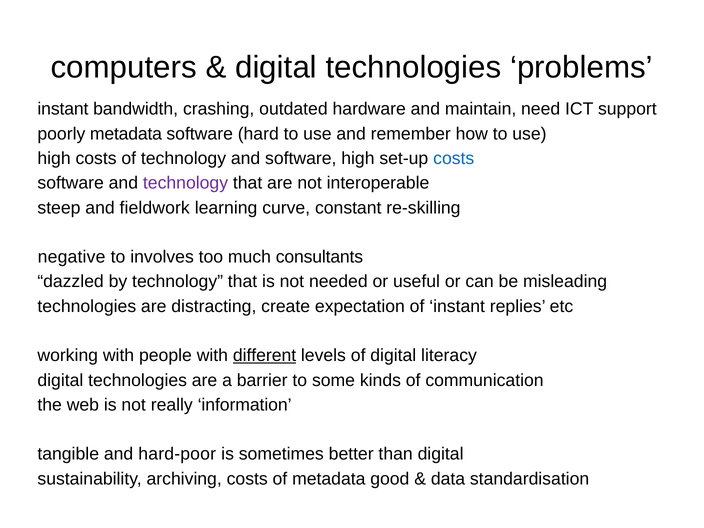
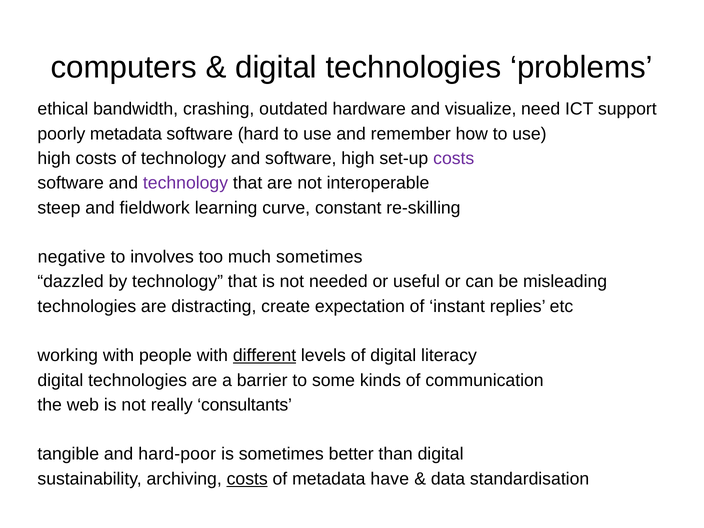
instant at (63, 109): instant -> ethical
maintain: maintain -> visualize
costs at (454, 158) colour: blue -> purple
much consultants: consultants -> sometimes
information: information -> consultants
costs at (247, 479) underline: none -> present
good: good -> have
